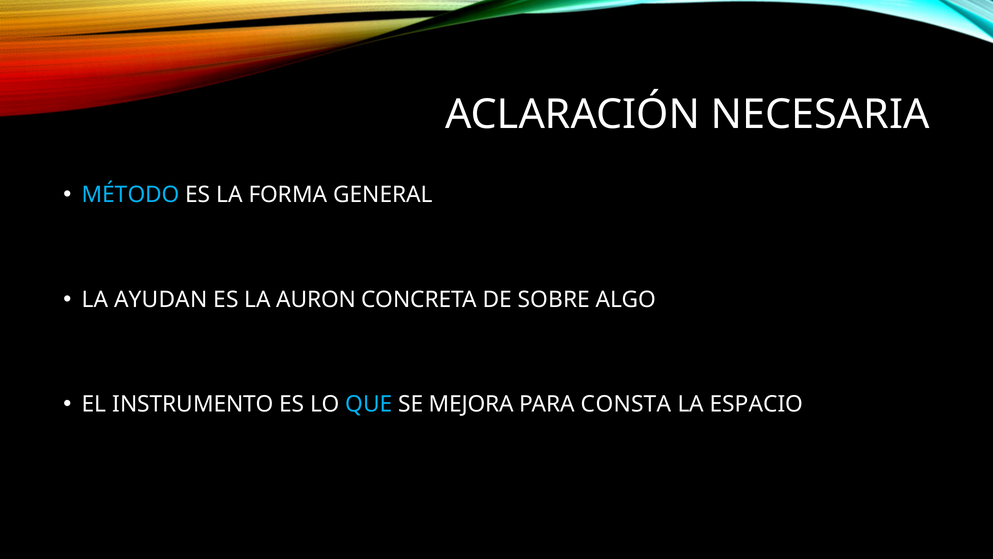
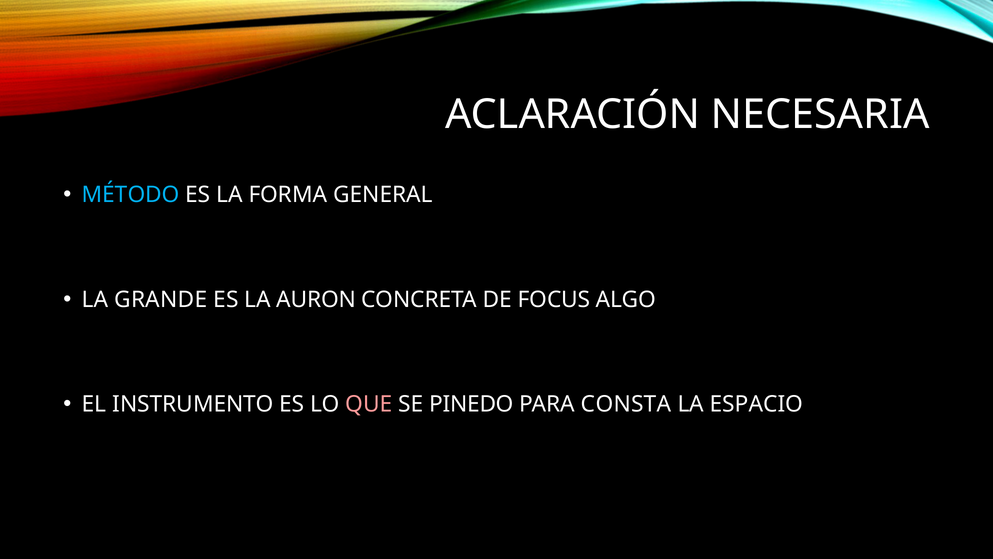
AYUDAN: AYUDAN -> GRANDE
SOBRE: SOBRE -> FOCUS
QUE colour: light blue -> pink
MEJORA: MEJORA -> PINEDO
